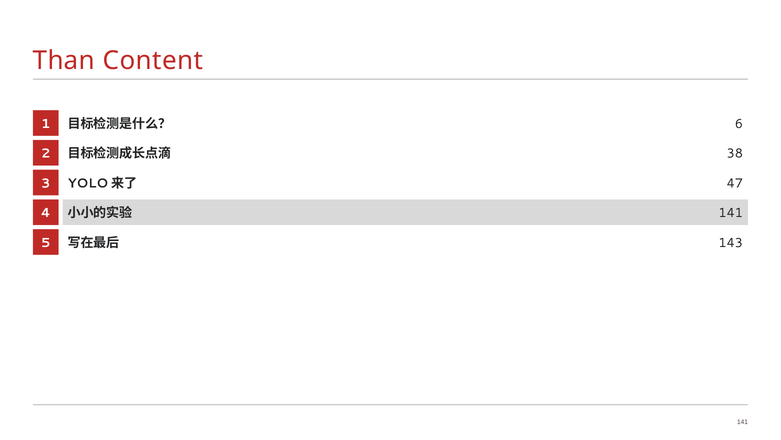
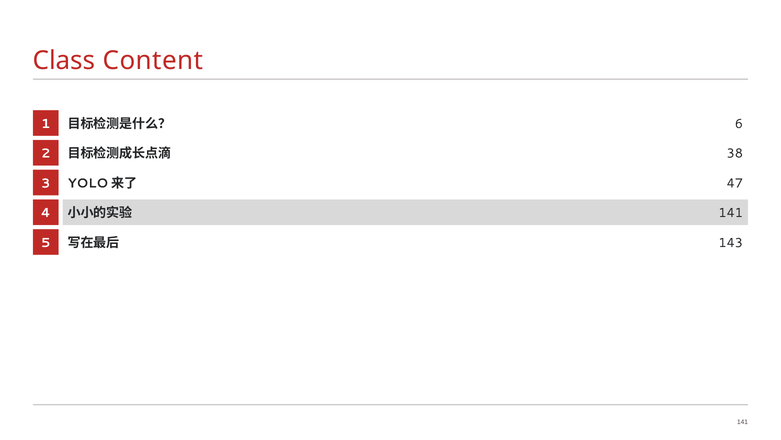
Than: Than -> Class
